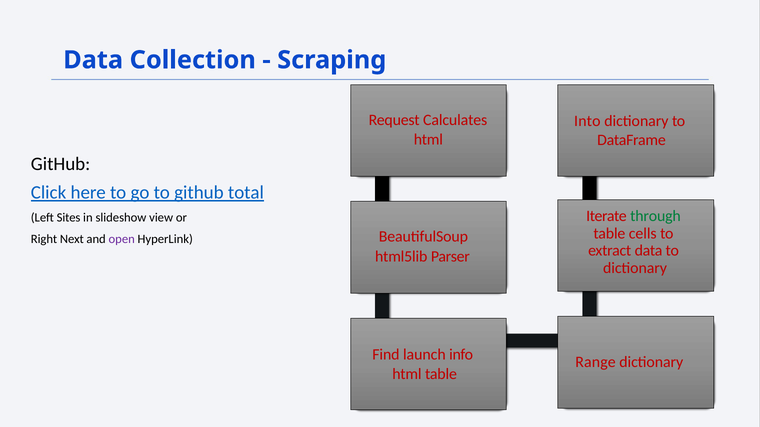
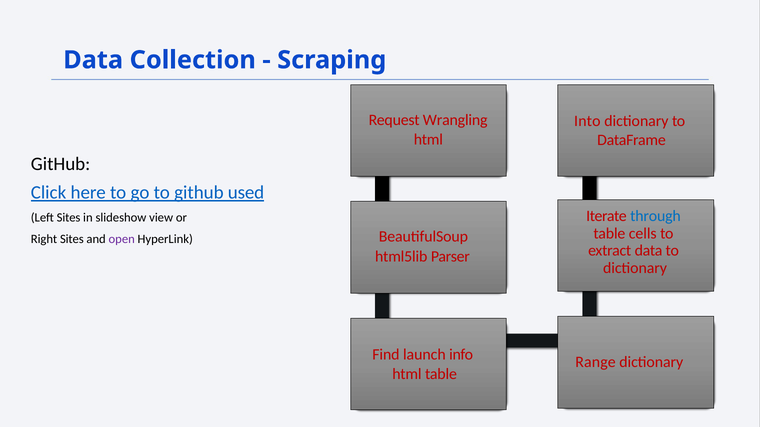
Calculates: Calculates -> Wrangling
total: total -> used
through colour: green -> blue
Right Next: Next -> Sites
